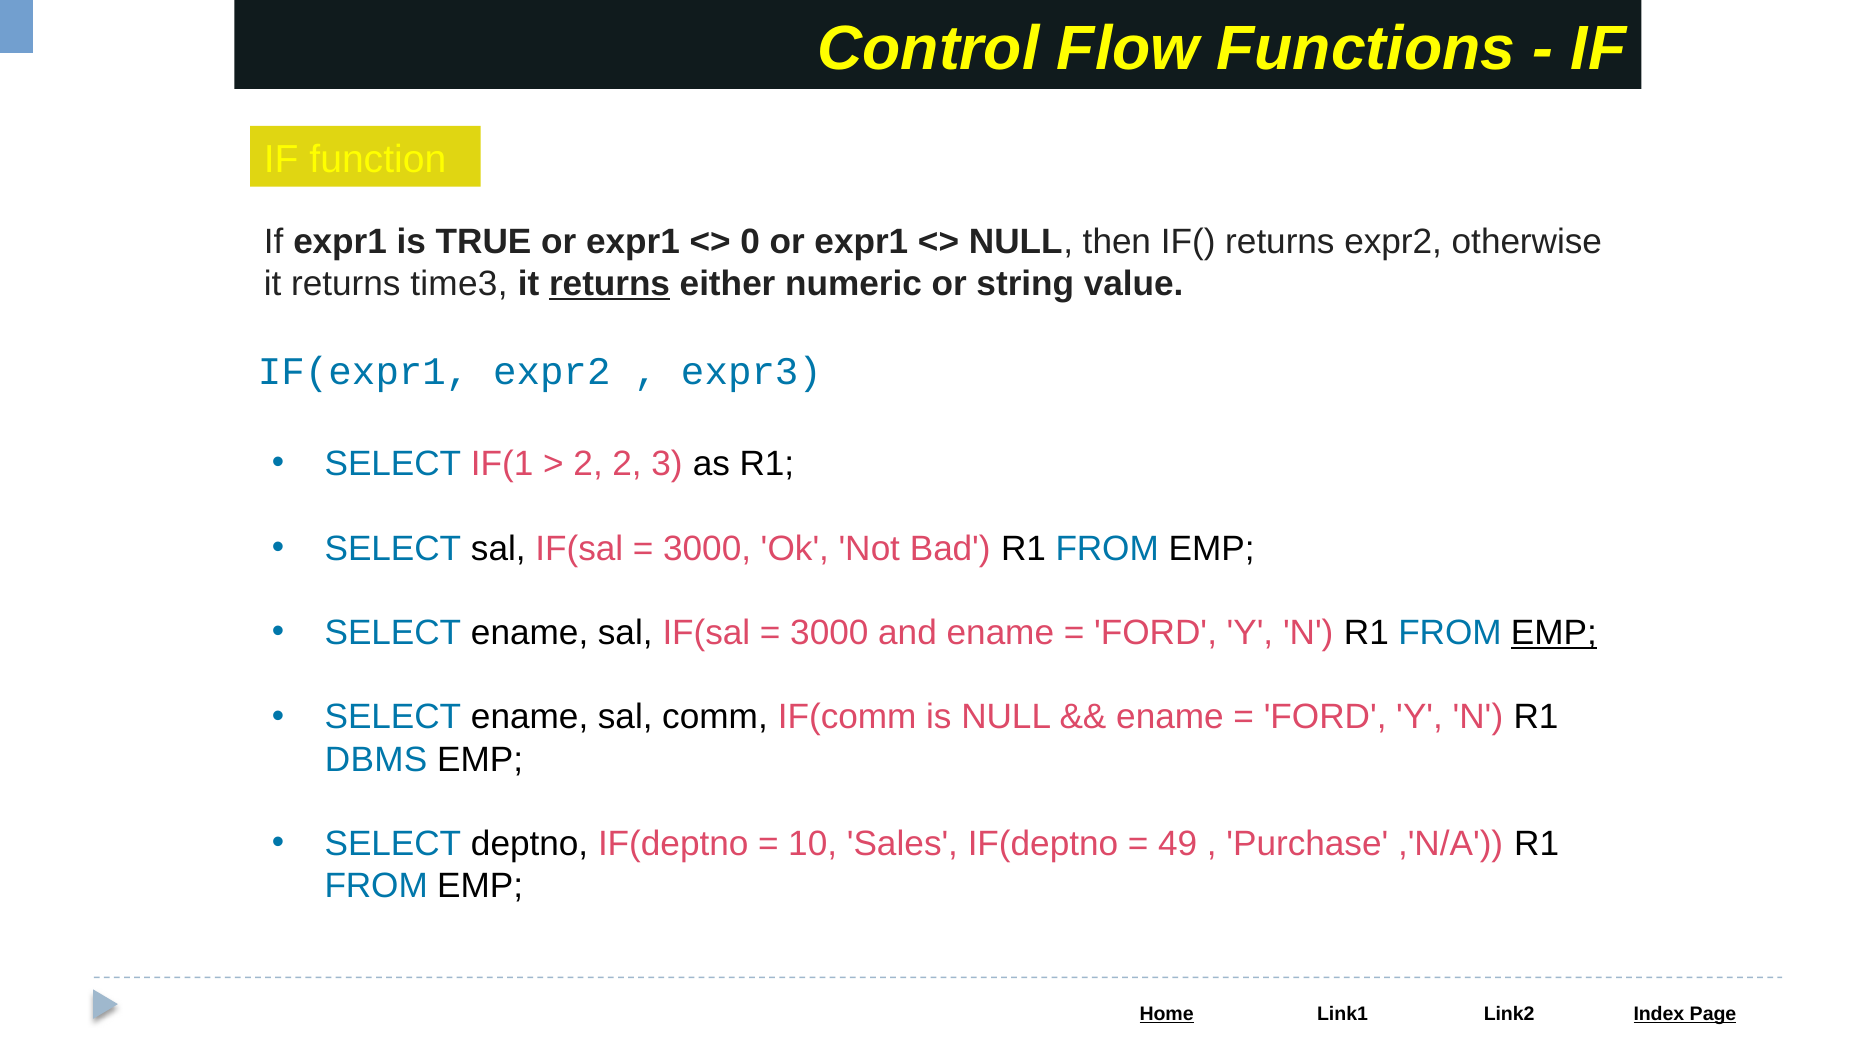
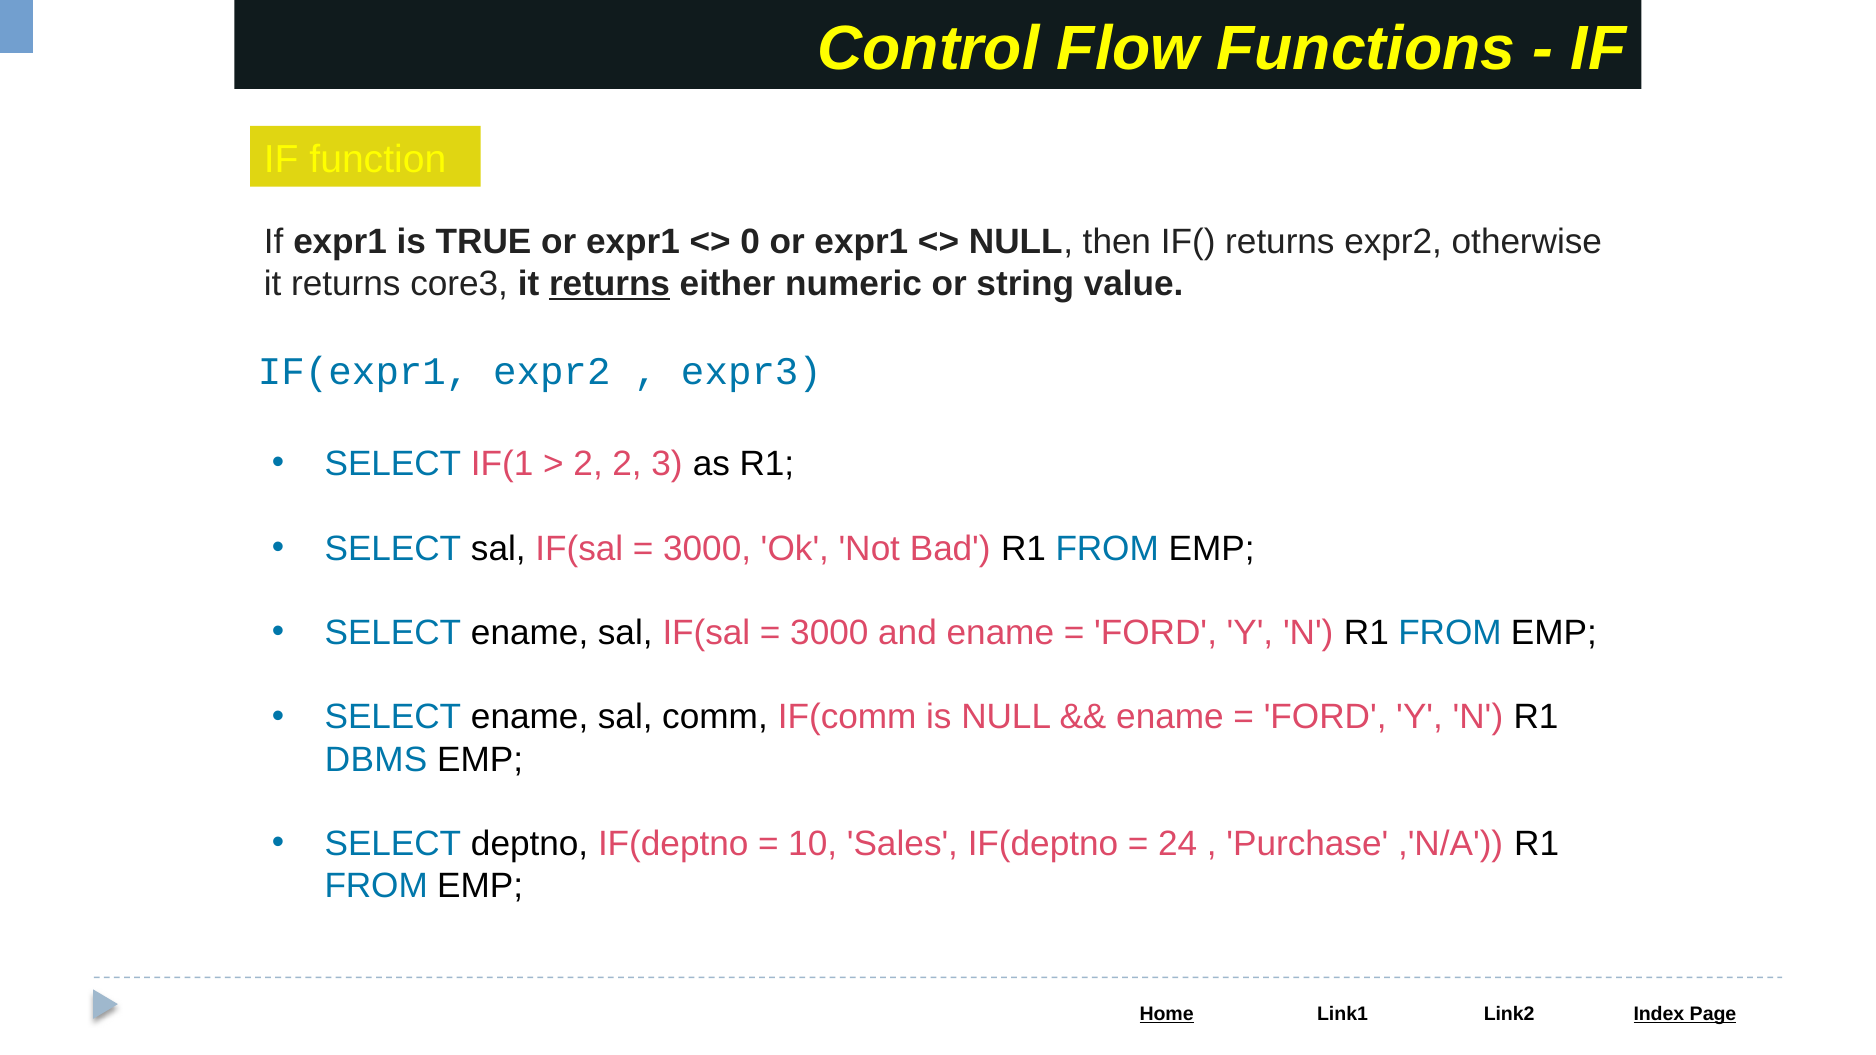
time3: time3 -> core3
EMP at (1554, 633) underline: present -> none
49: 49 -> 24
